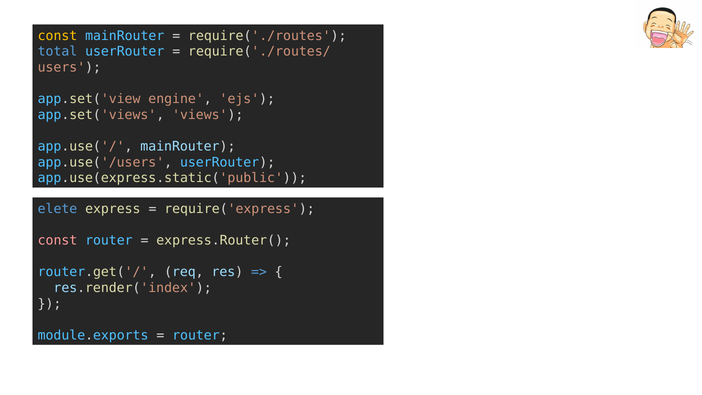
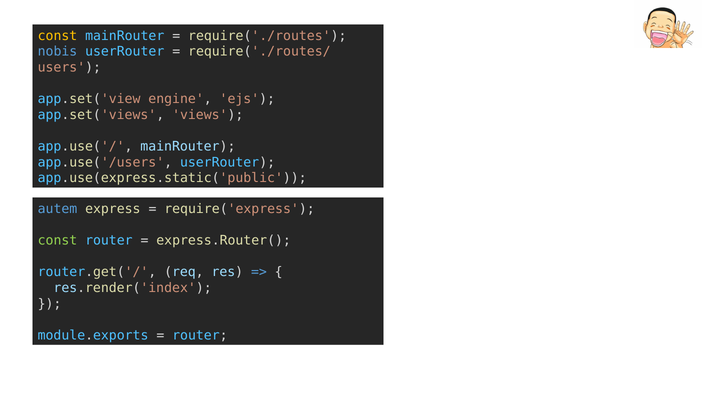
total: total -> nobis
elete: elete -> autem
const at (57, 240) colour: pink -> light green
